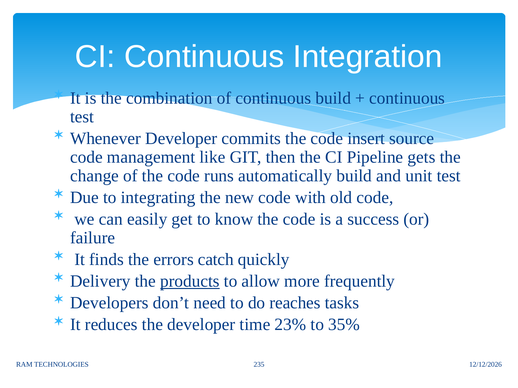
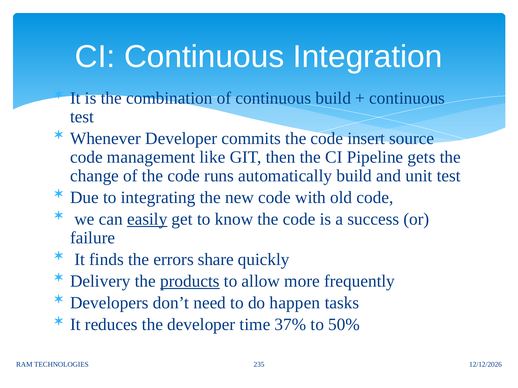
easily underline: none -> present
catch: catch -> share
reaches: reaches -> happen
23%: 23% -> 37%
35%: 35% -> 50%
